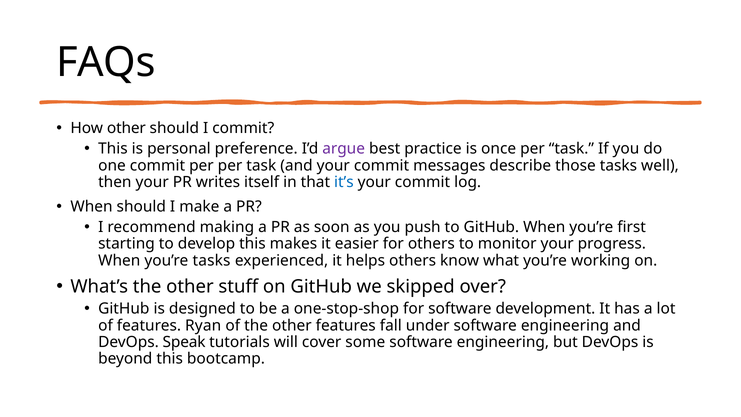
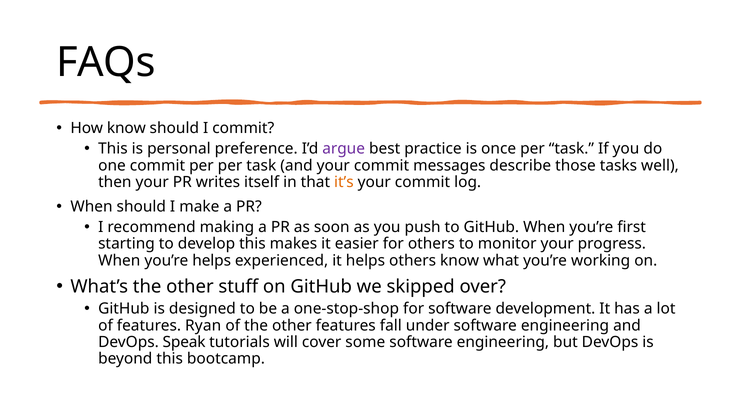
How other: other -> know
it’s colour: blue -> orange
you’re tasks: tasks -> helps
